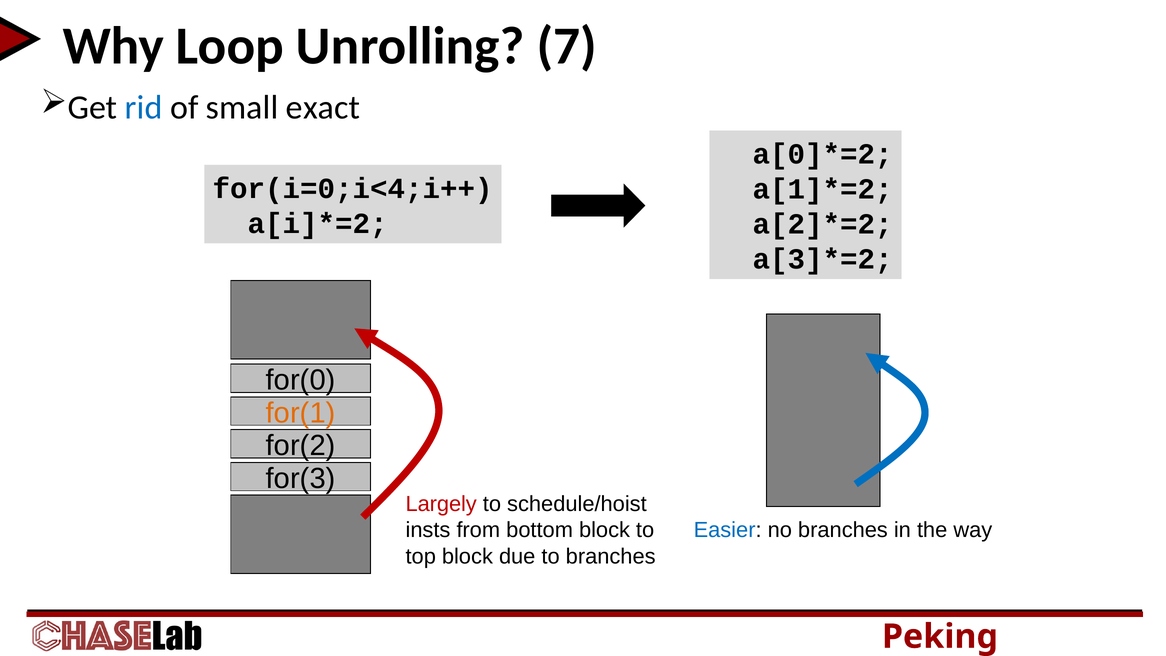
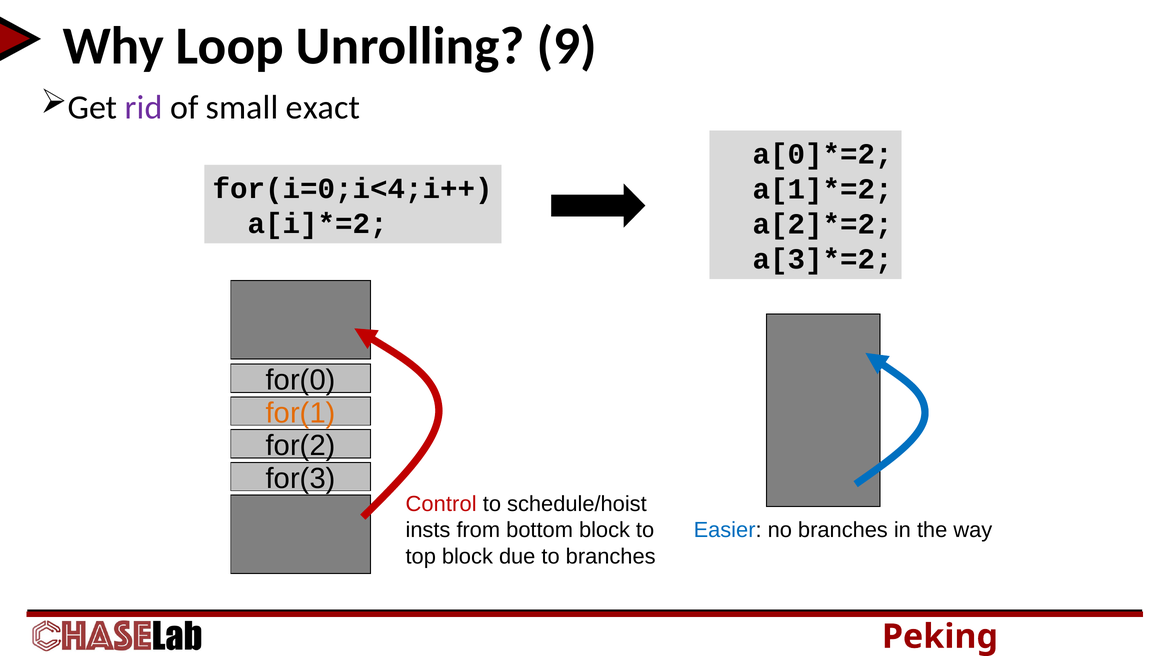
7: 7 -> 9
rid colour: blue -> purple
Largely: Largely -> Control
